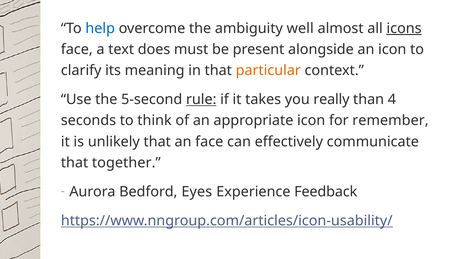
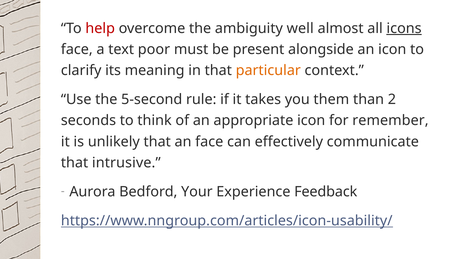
help colour: blue -> red
does: does -> poor
rule underline: present -> none
really: really -> them
4: 4 -> 2
together: together -> intrusive
Eyes: Eyes -> Your
